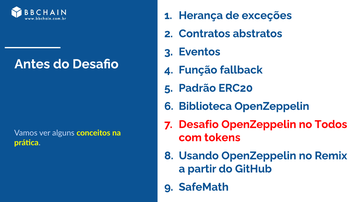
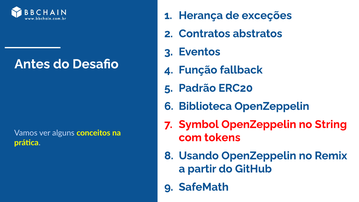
Desafio at (199, 124): Desafio -> Symbol
Todos: Todos -> String
